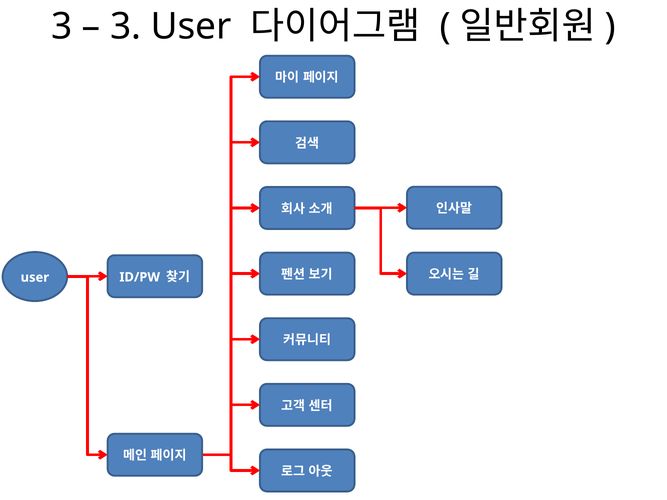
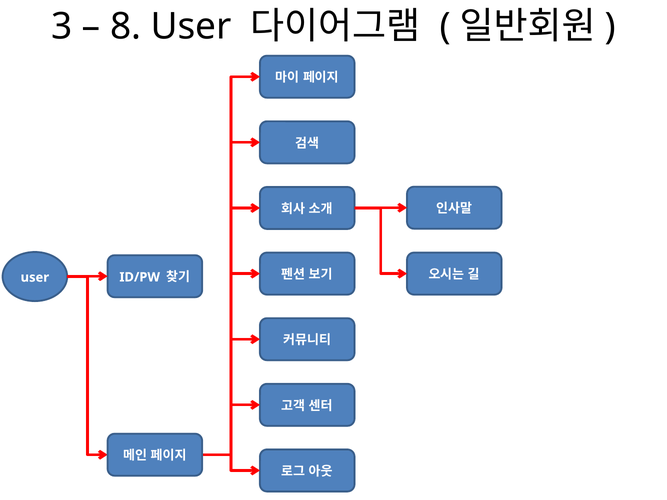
3 at (126, 27): 3 -> 8
